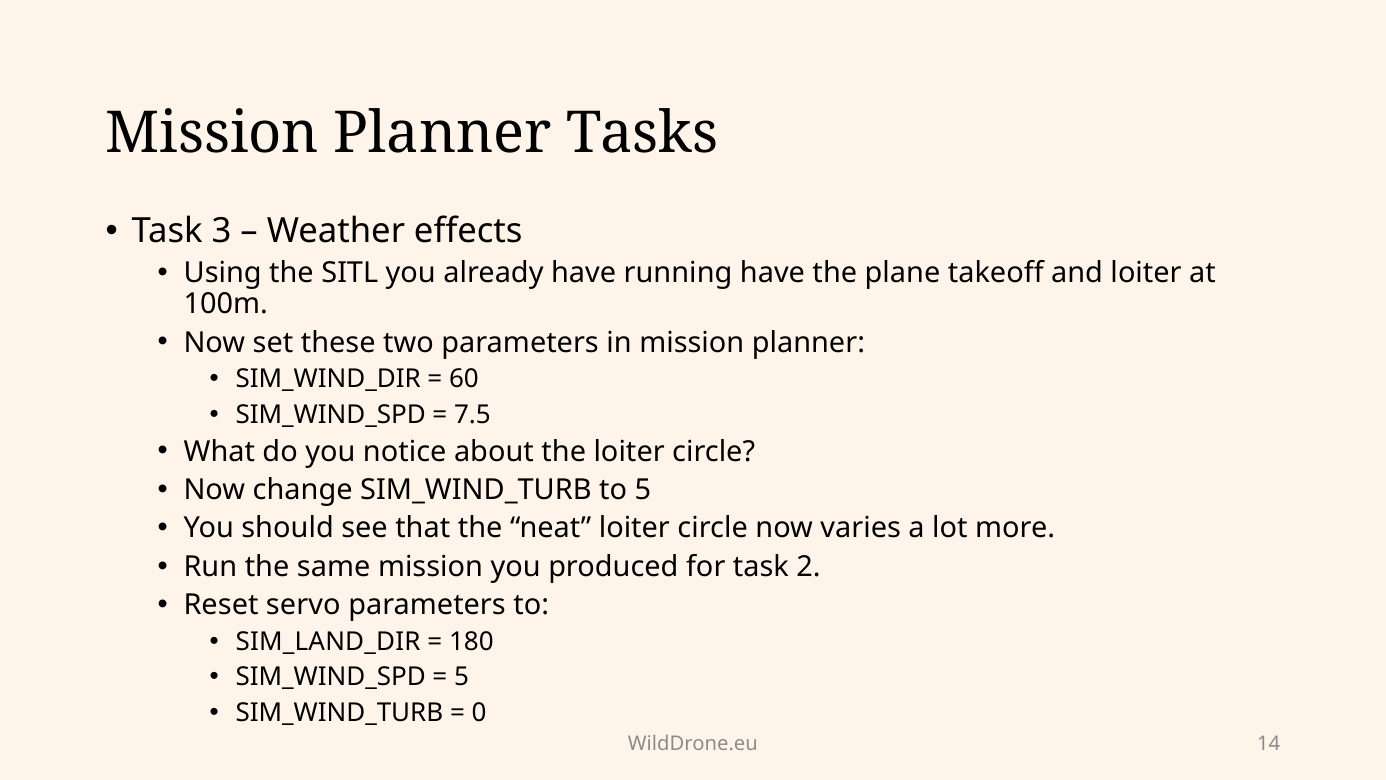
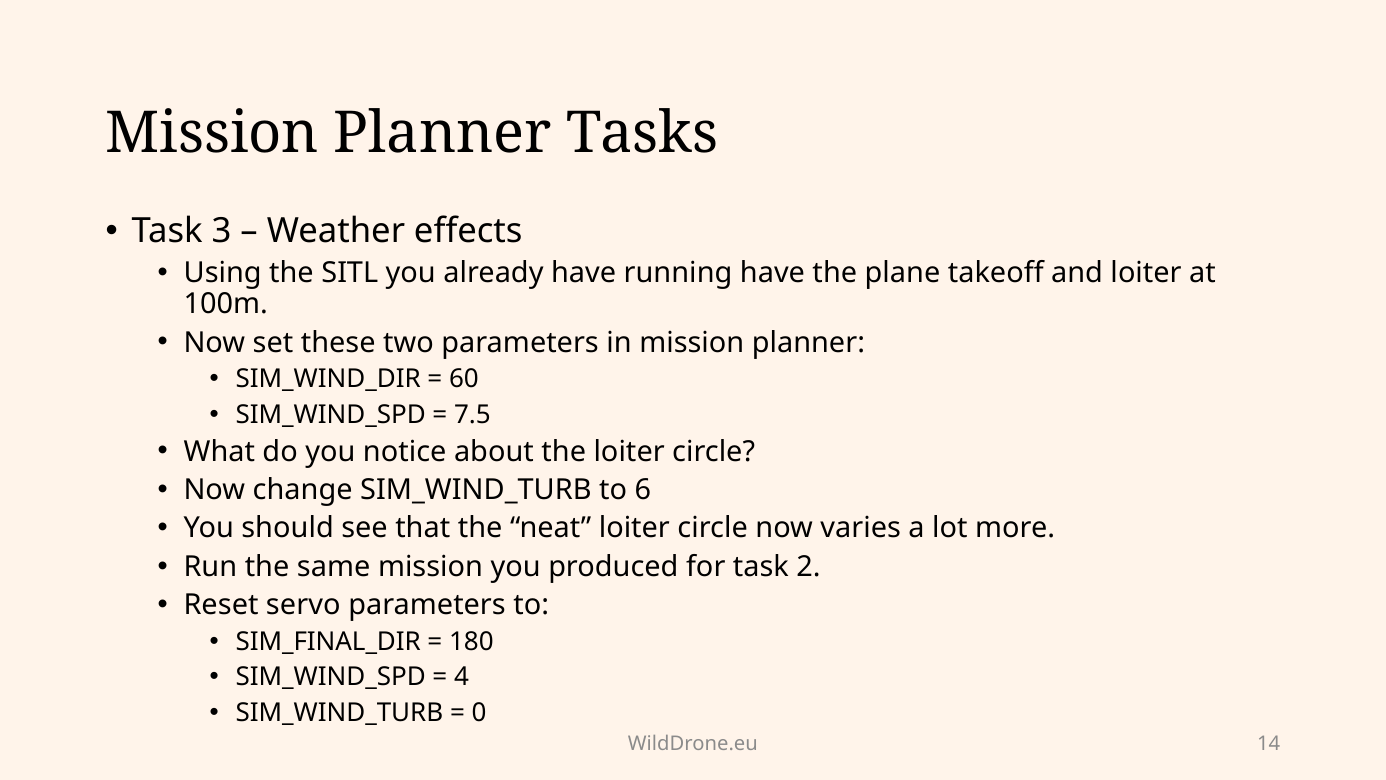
to 5: 5 -> 6
SIM_LAND_DIR: SIM_LAND_DIR -> SIM_FINAL_DIR
5 at (461, 677): 5 -> 4
